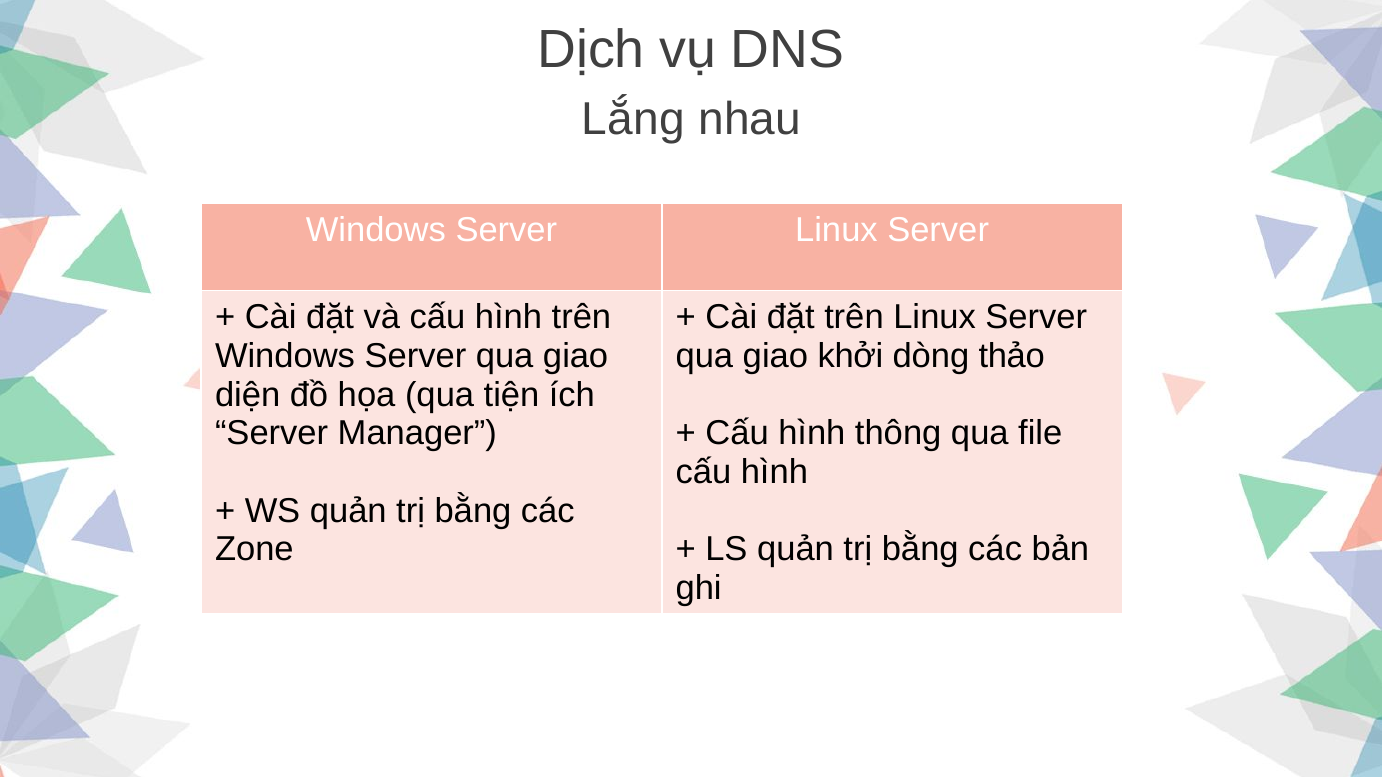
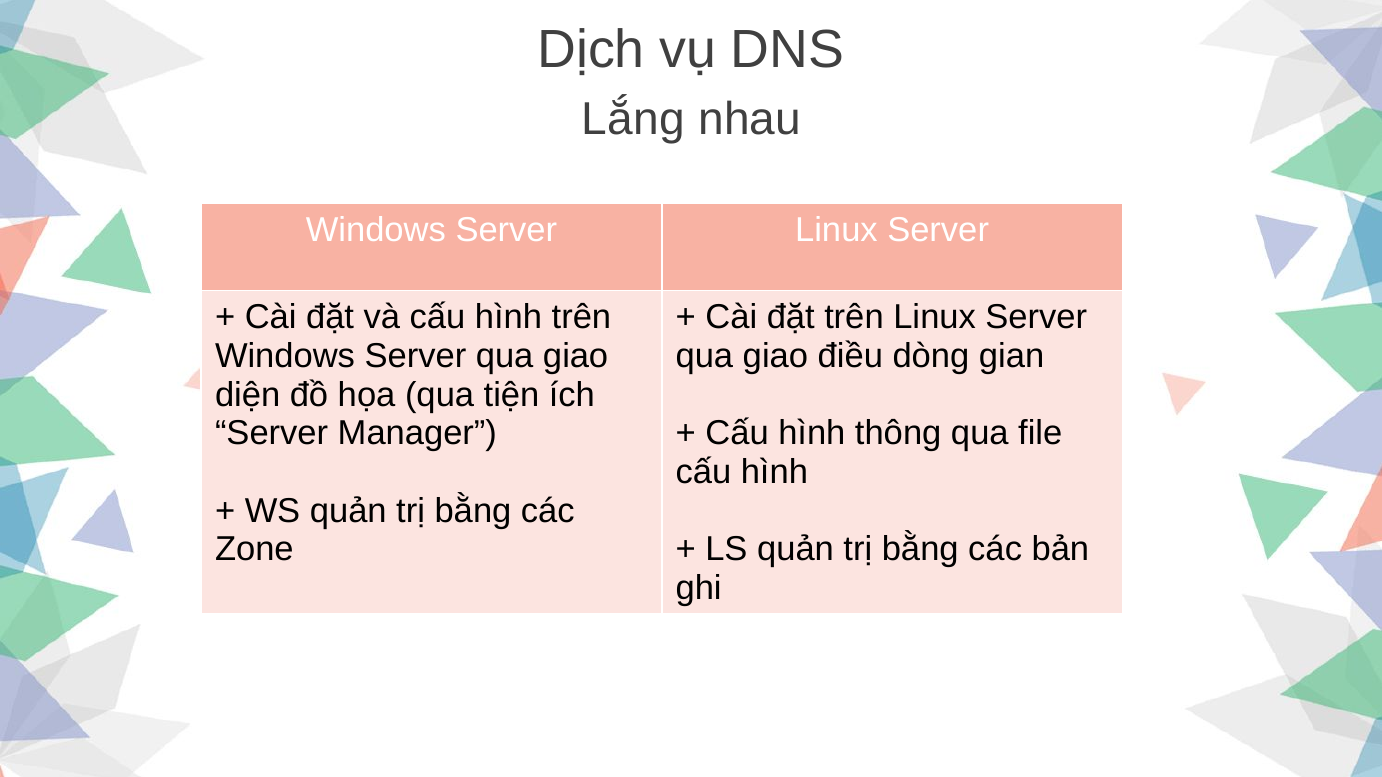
khởi: khởi -> điều
thảo: thảo -> gian
